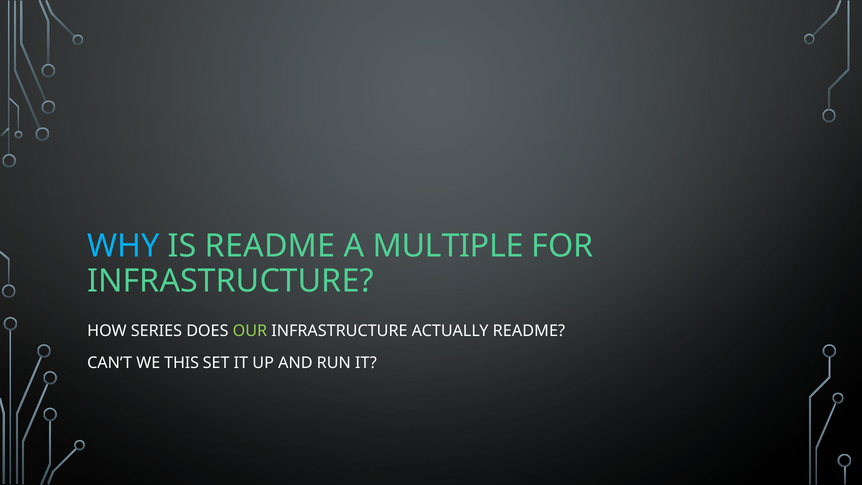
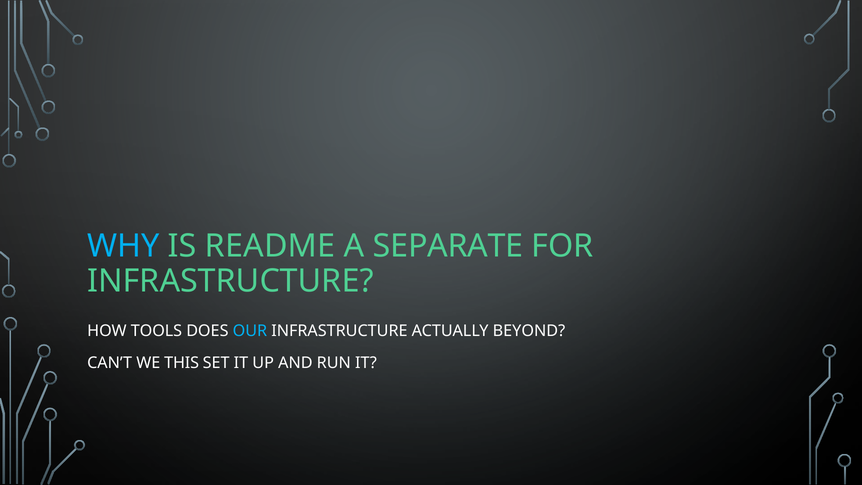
MULTIPLE: MULTIPLE -> SEPARATE
SERIES: SERIES -> TOOLS
OUR colour: light green -> light blue
ACTUALLY README: README -> BEYOND
